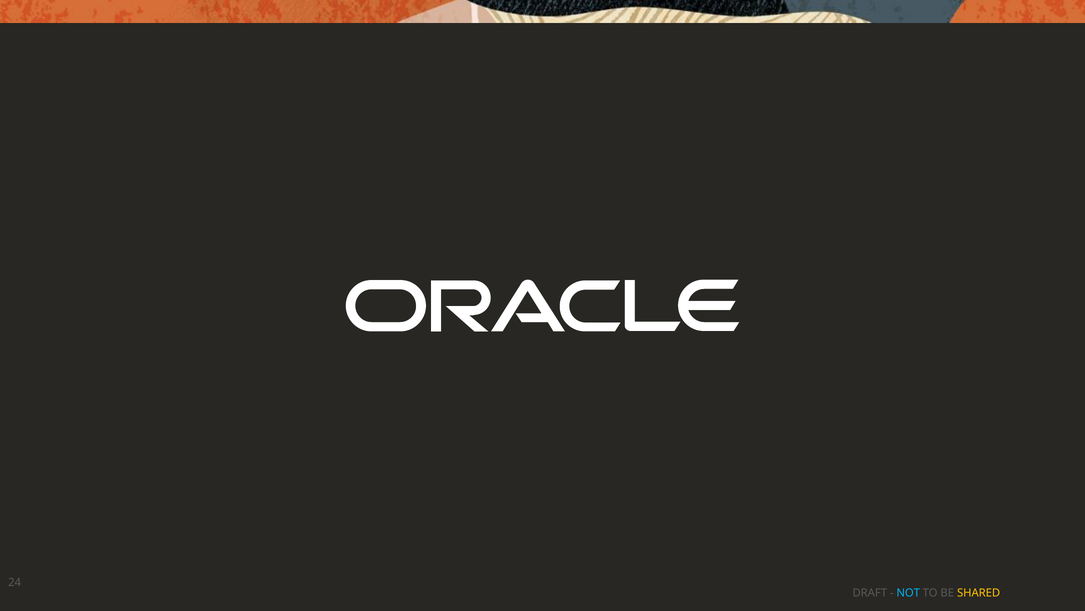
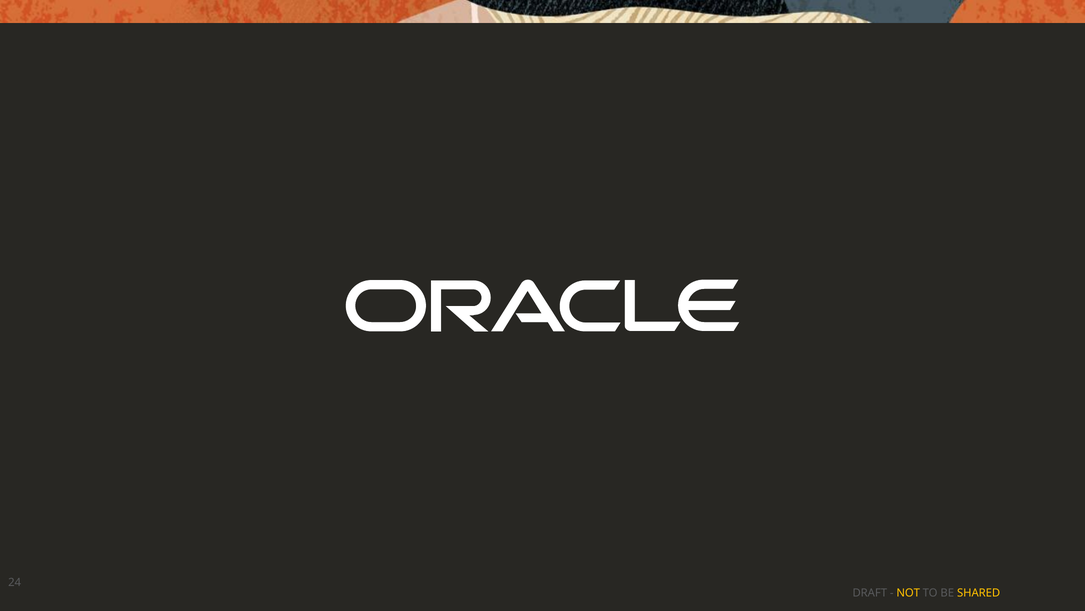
NOT colour: light blue -> yellow
